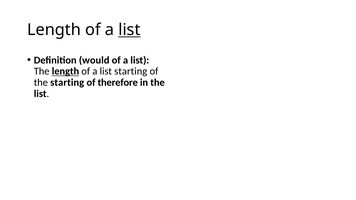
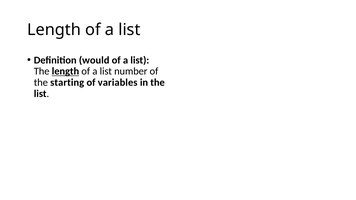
list at (129, 30) underline: present -> none
list starting: starting -> number
therefore: therefore -> variables
